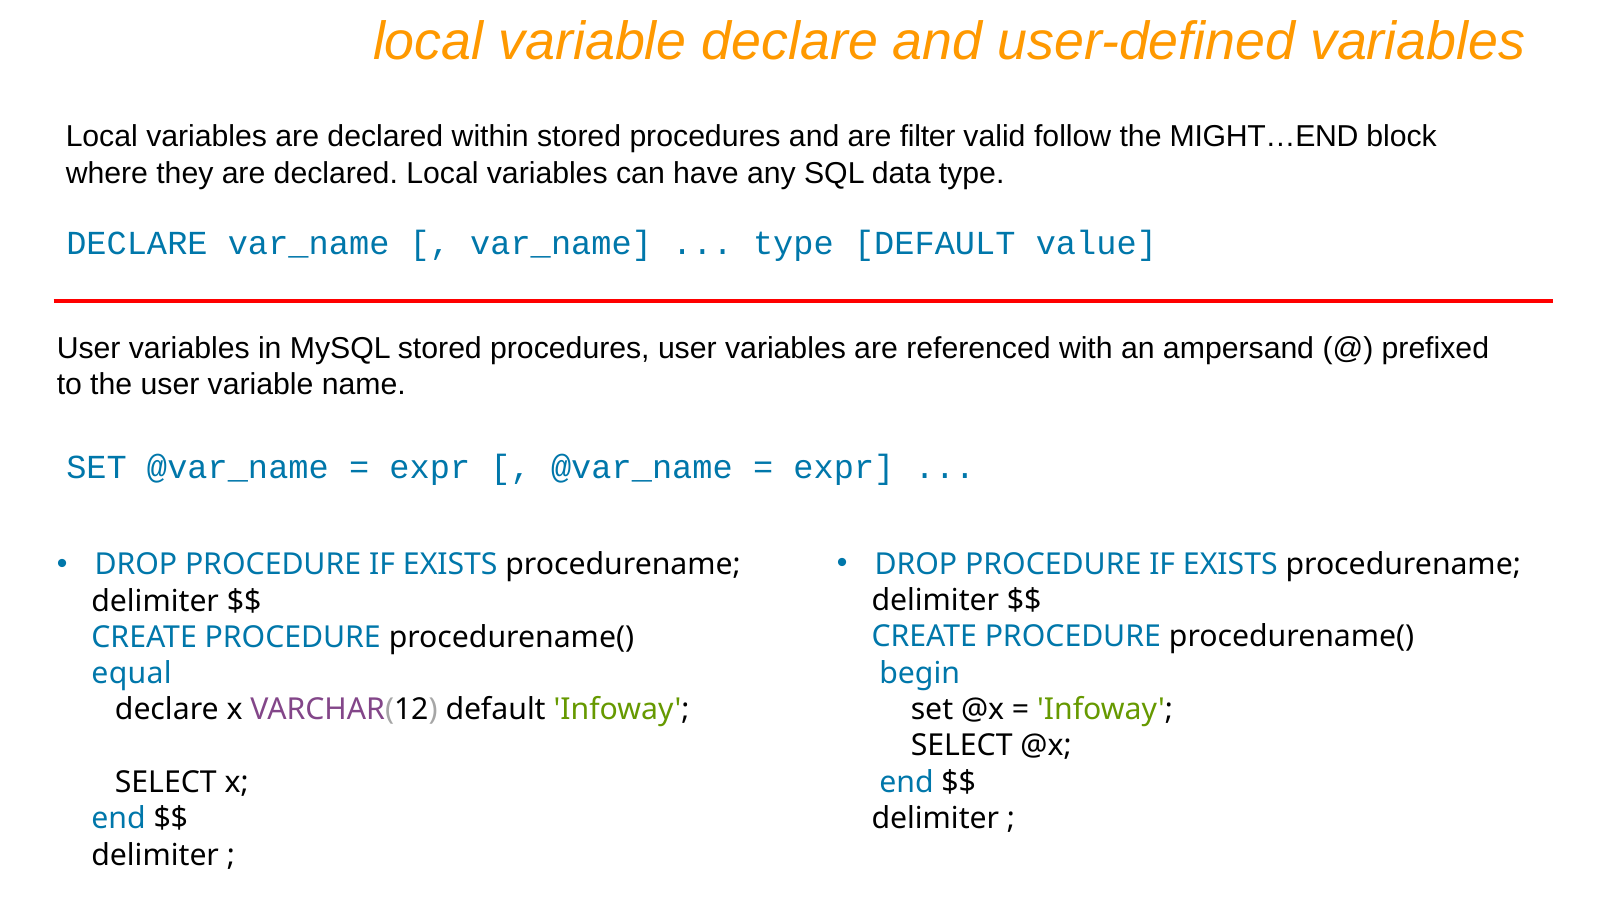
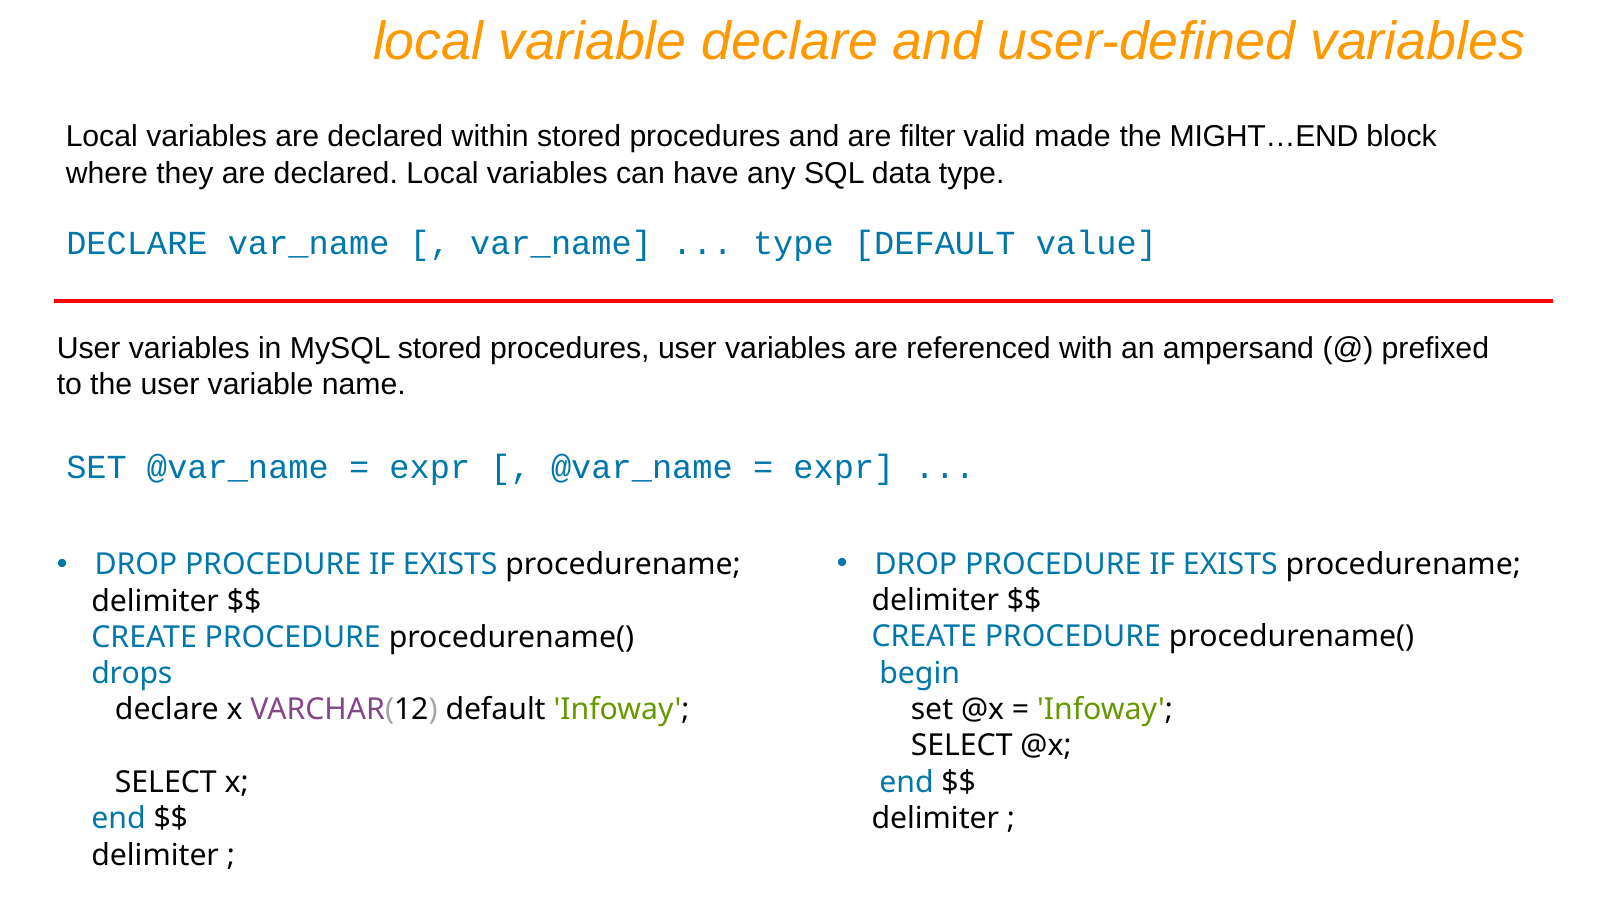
follow: follow -> made
equal: equal -> drops
